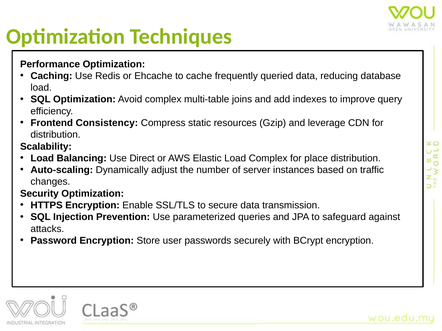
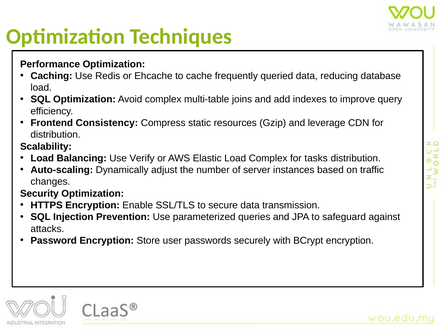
Direct: Direct -> Verify
place: place -> tasks
